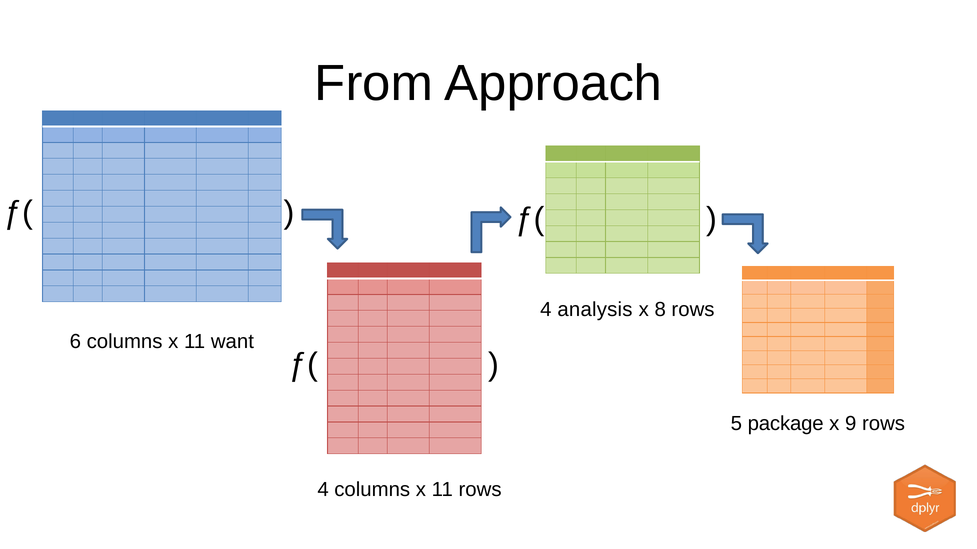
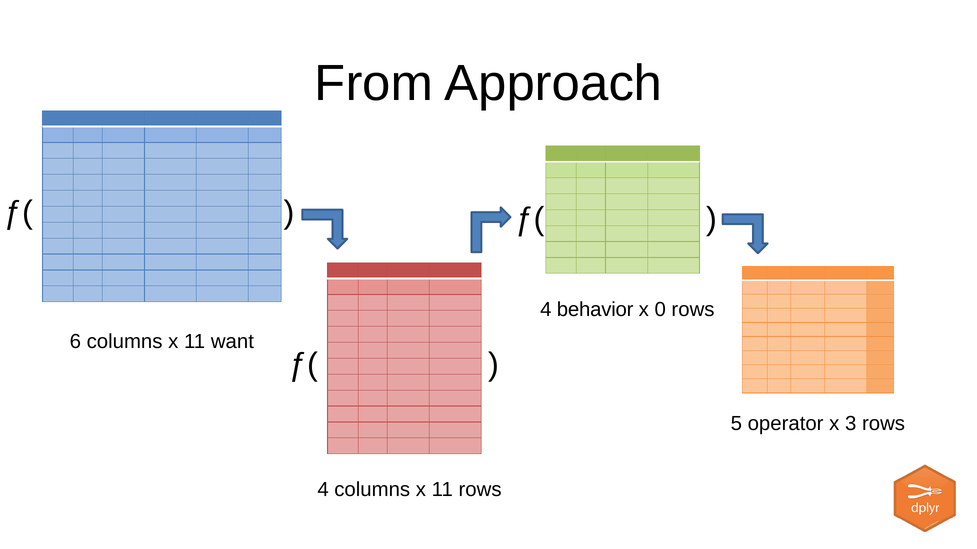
analysis: analysis -> behavior
8: 8 -> 0
package: package -> operator
9: 9 -> 3
